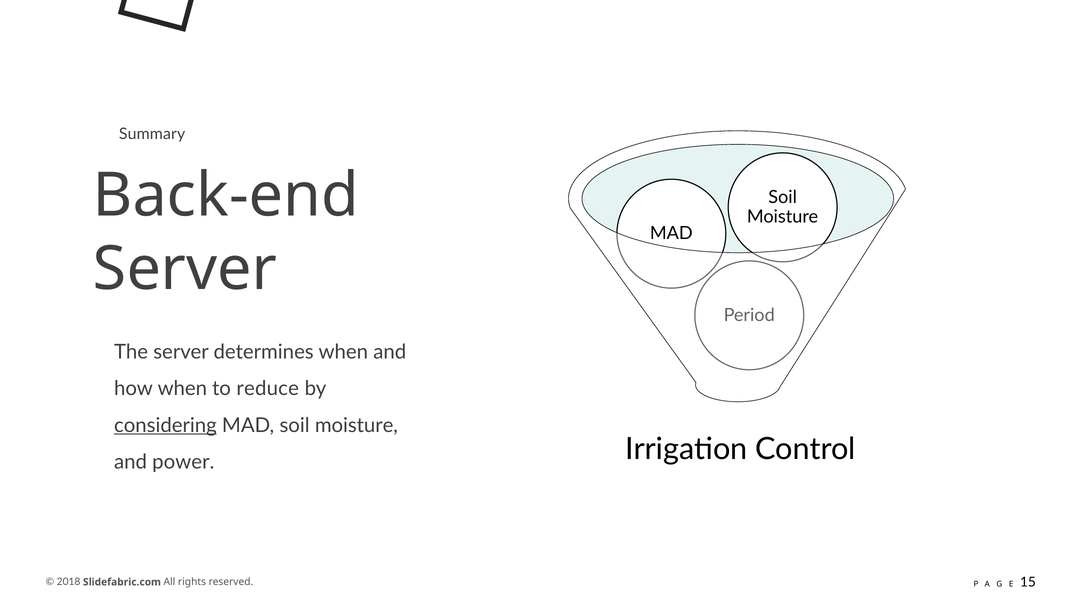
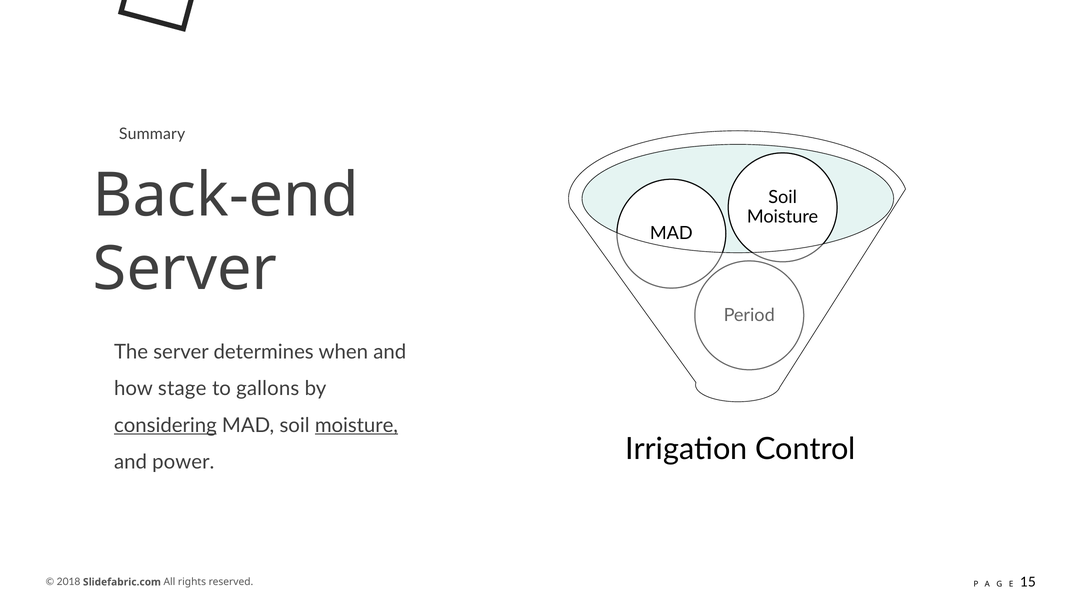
how when: when -> stage
reduce: reduce -> gallons
moisture at (356, 425) underline: none -> present
